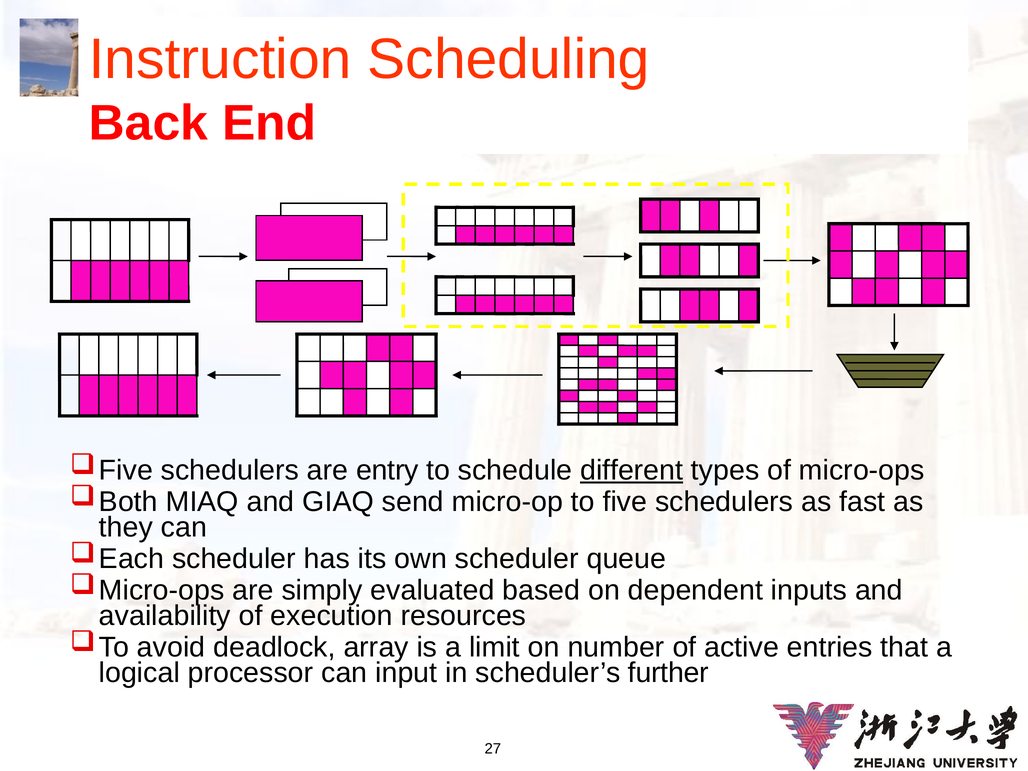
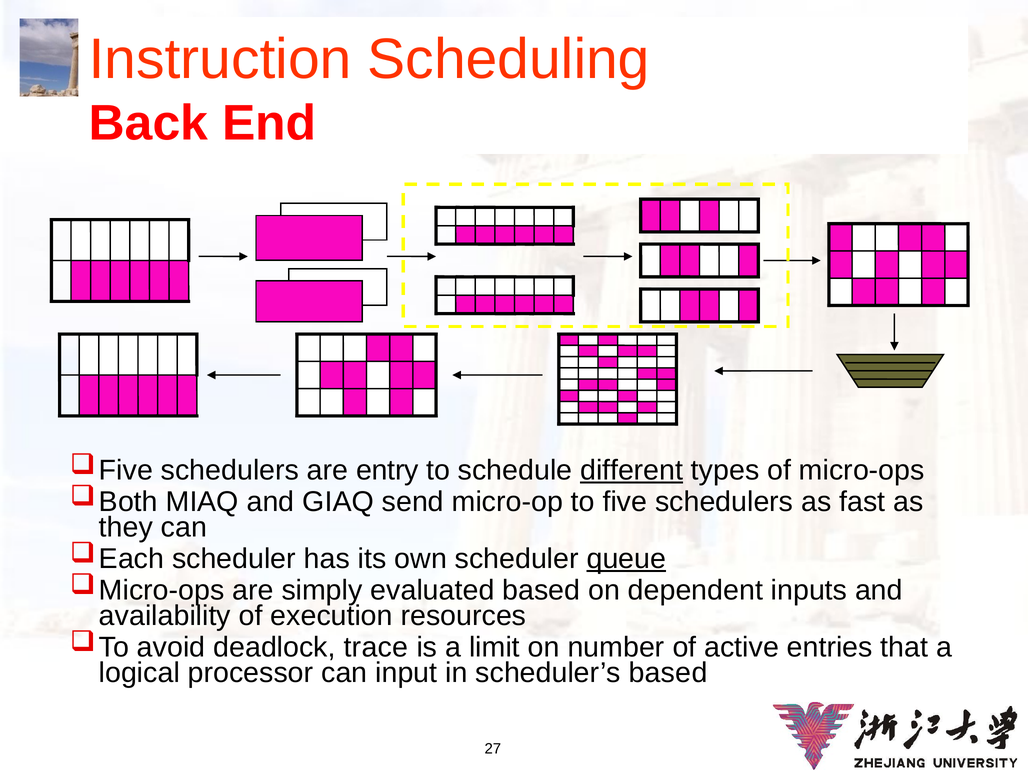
queue underline: none -> present
array: array -> trace
scheduler’s further: further -> based
